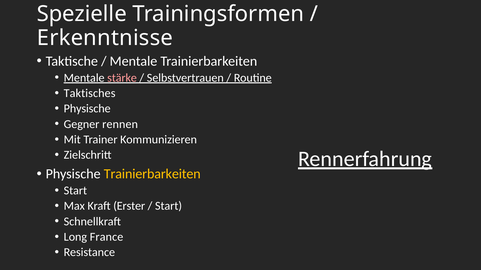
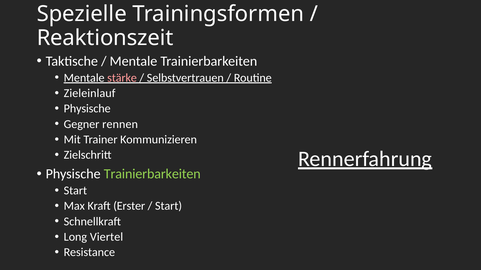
Erkenntnisse: Erkenntnisse -> Reaktionszeit
Taktisches: Taktisches -> Zieleinlauf
Trainierbarkeiten at (152, 174) colour: yellow -> light green
France: France -> Viertel
